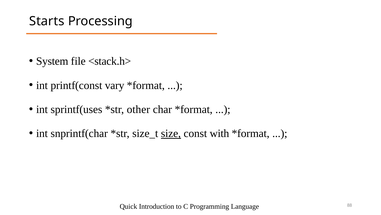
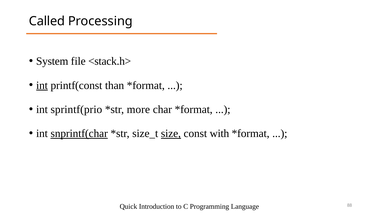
Starts: Starts -> Called
int at (42, 85) underline: none -> present
vary: vary -> than
sprintf(uses: sprintf(uses -> sprintf(prio
other: other -> more
snprintf(char underline: none -> present
